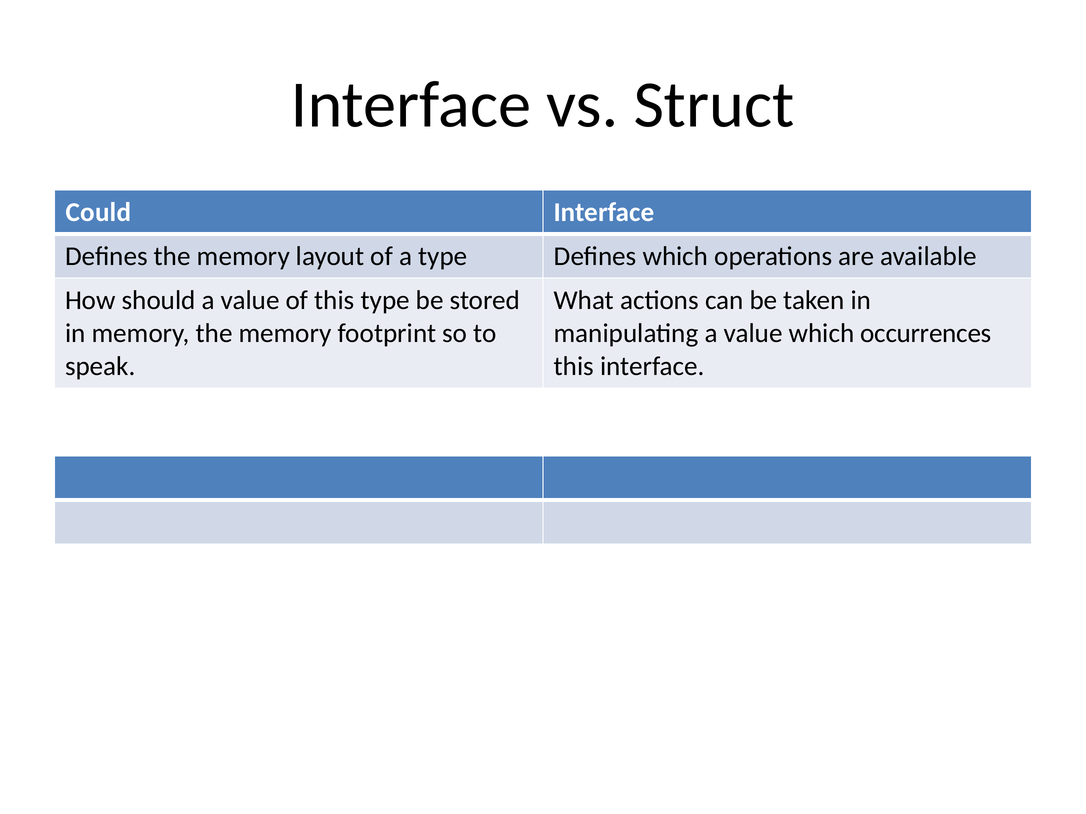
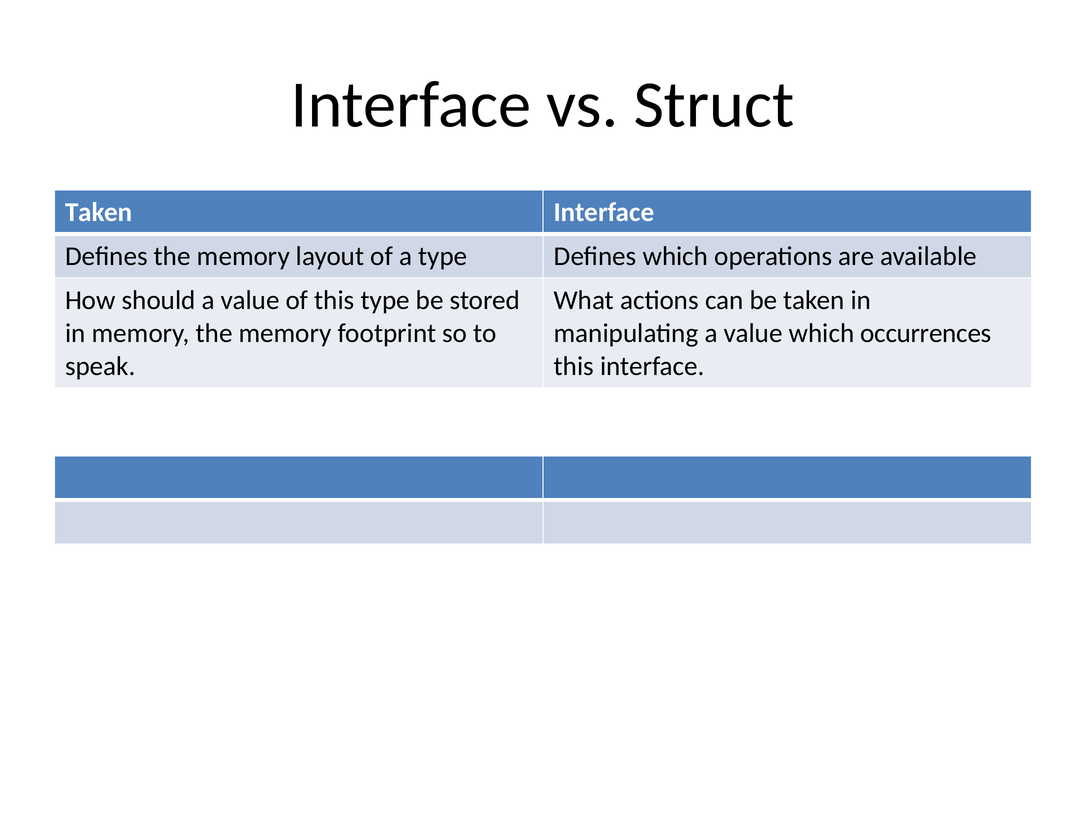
Could at (99, 212): Could -> Taken
